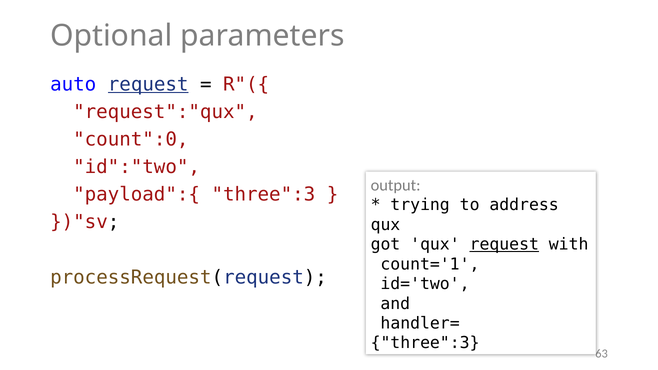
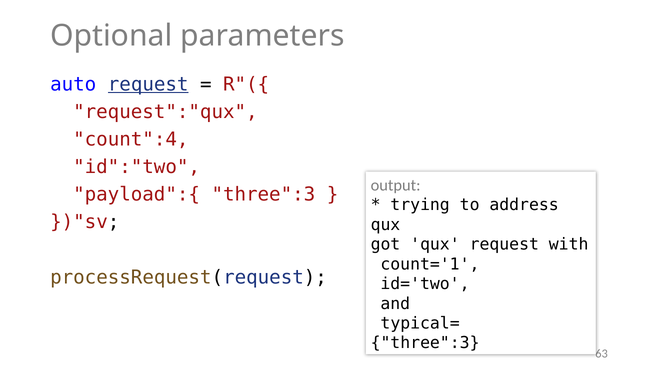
count":0: count":0 -> count":4
request at (504, 244) underline: present -> none
handler=: handler= -> typical=
